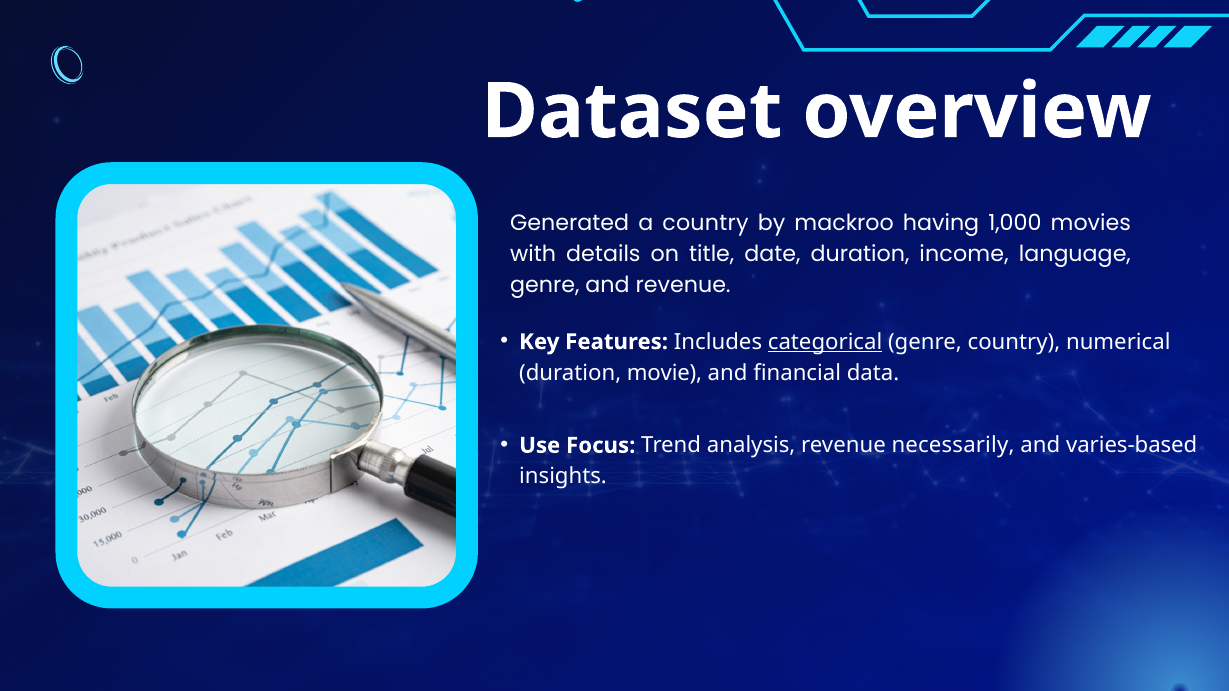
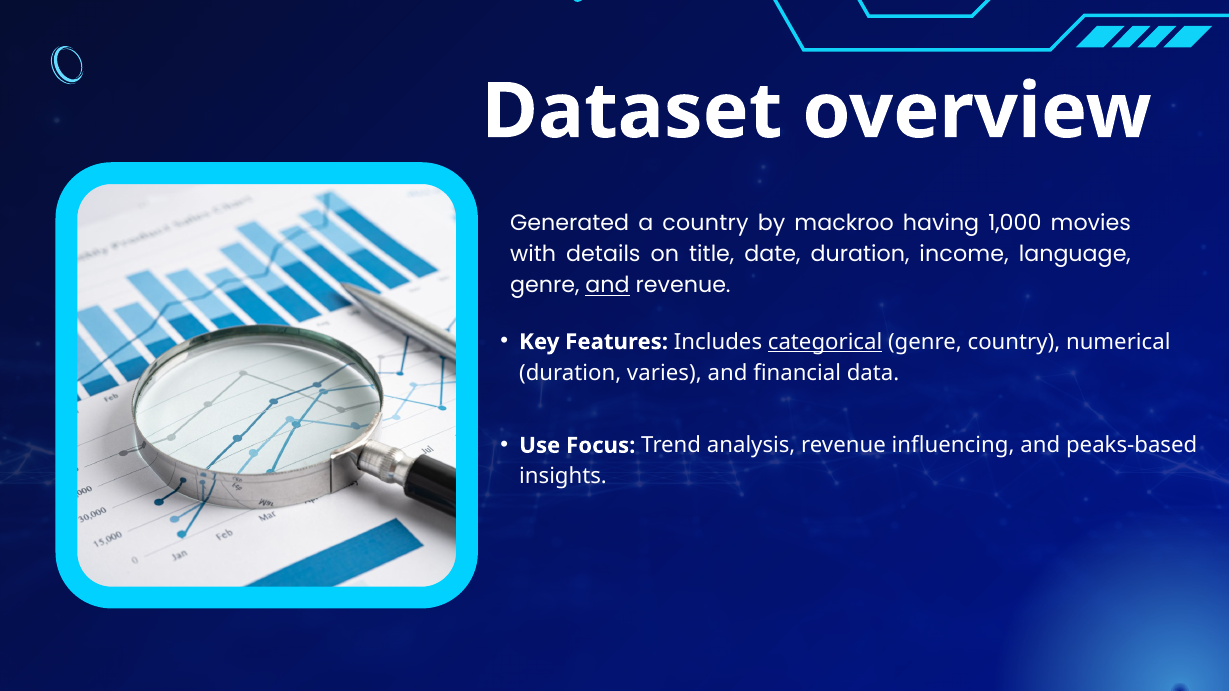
and at (608, 286) underline: none -> present
movie: movie -> varies
necessarily: necessarily -> influencing
varies-based: varies-based -> peaks-based
